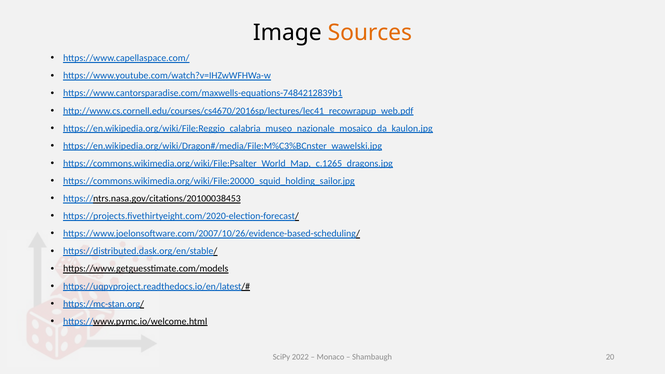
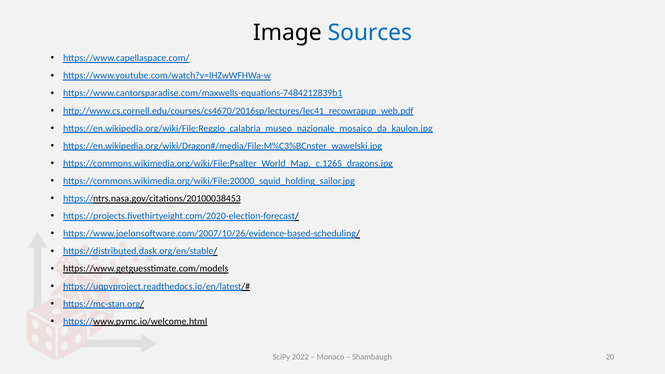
Sources colour: orange -> blue
